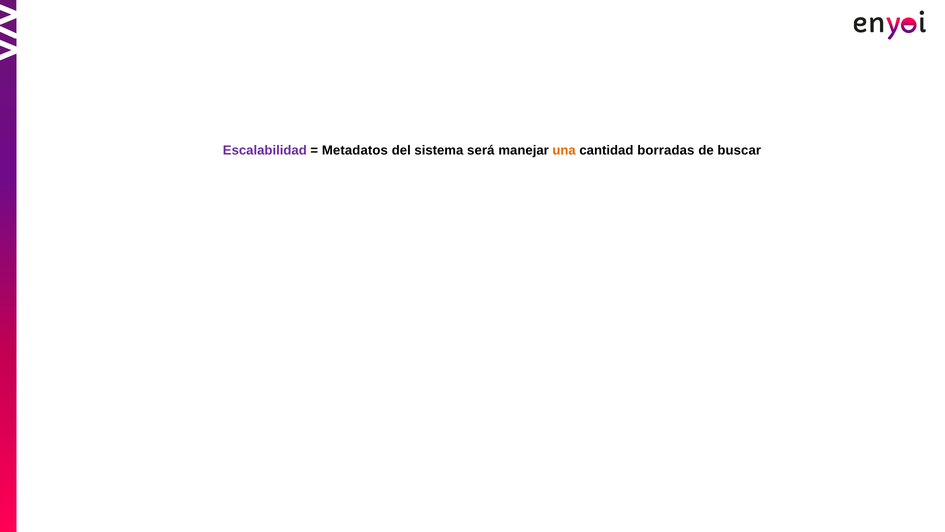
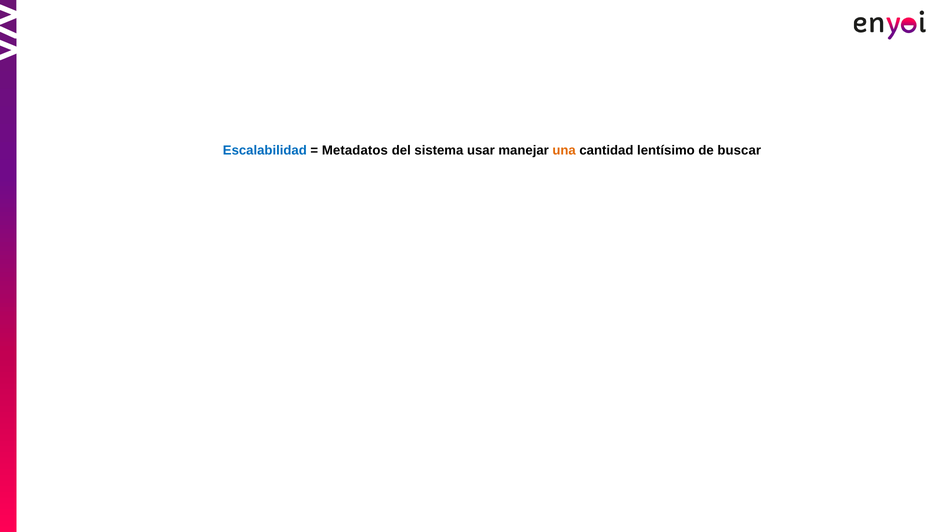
Escalabilidad colour: purple -> blue
será: será -> usar
borradas: borradas -> lentísimo
